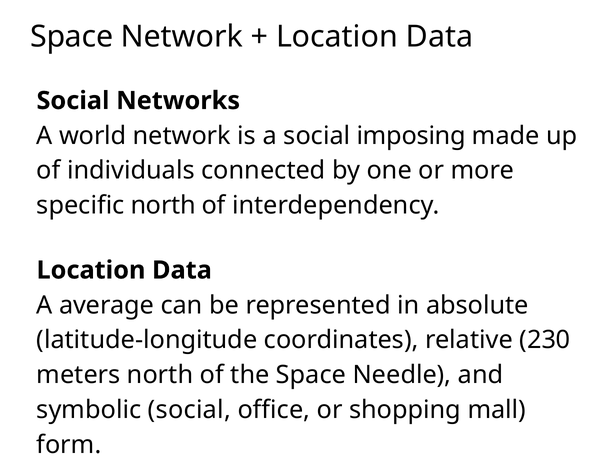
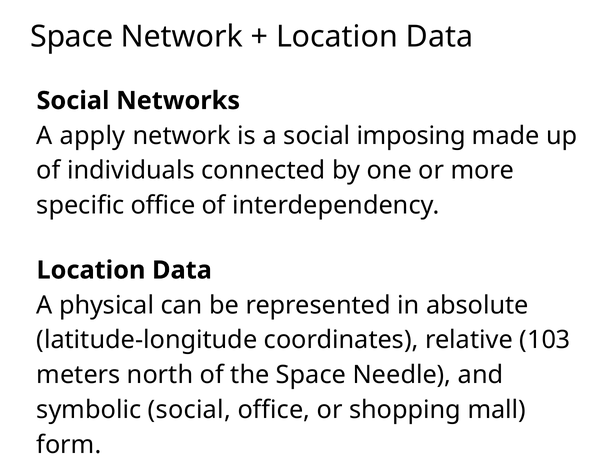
world: world -> apply
specific north: north -> office
average: average -> physical
230: 230 -> 103
